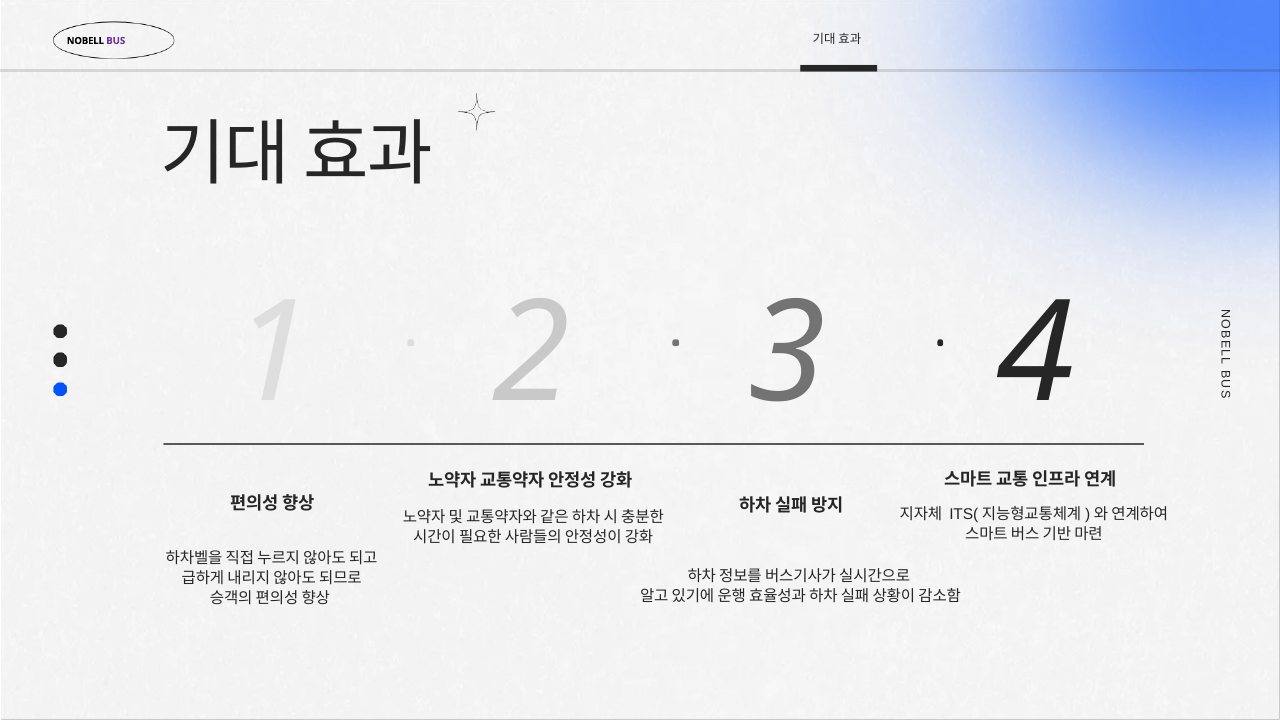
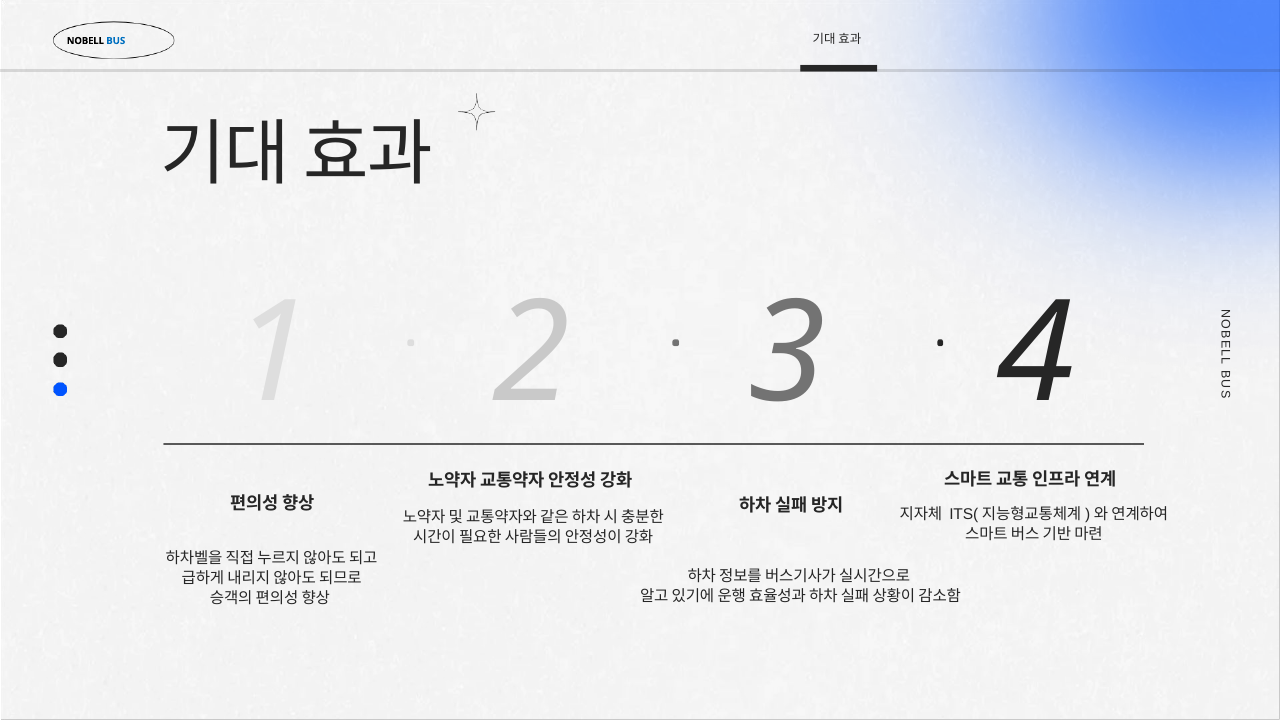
BUS colour: purple -> blue
